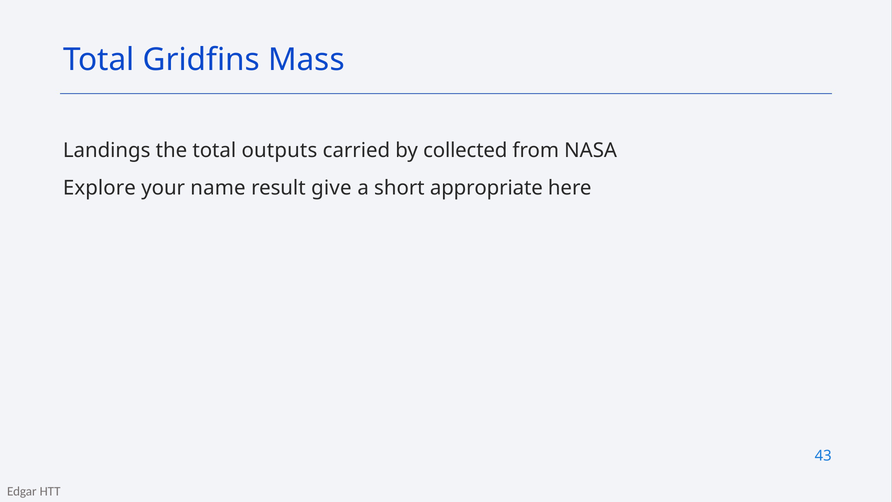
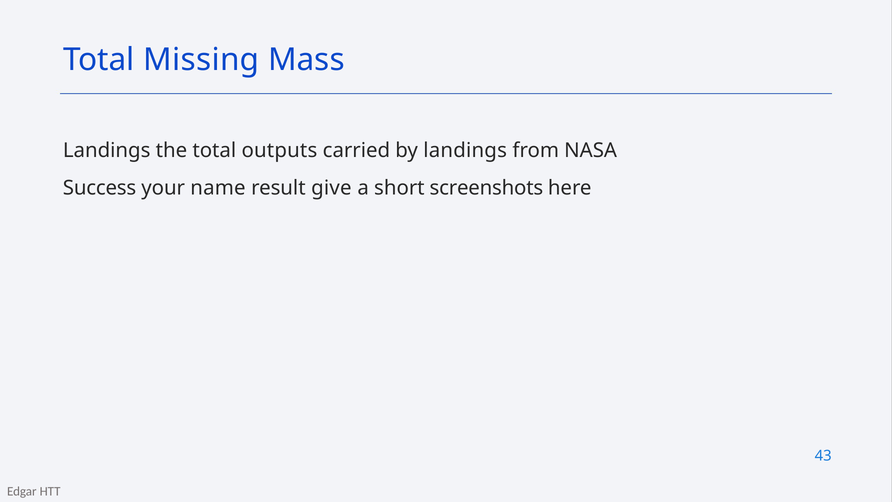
Gridfins: Gridfins -> Missing
by collected: collected -> landings
Explore: Explore -> Success
appropriate: appropriate -> screenshots
